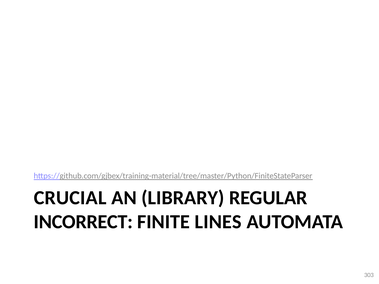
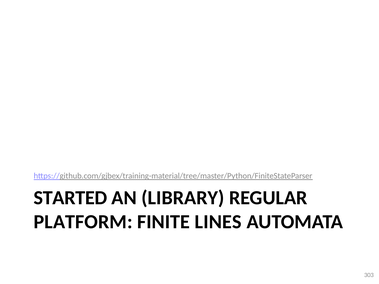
CRUCIAL: CRUCIAL -> STARTED
INCORRECT: INCORRECT -> PLATFORM
